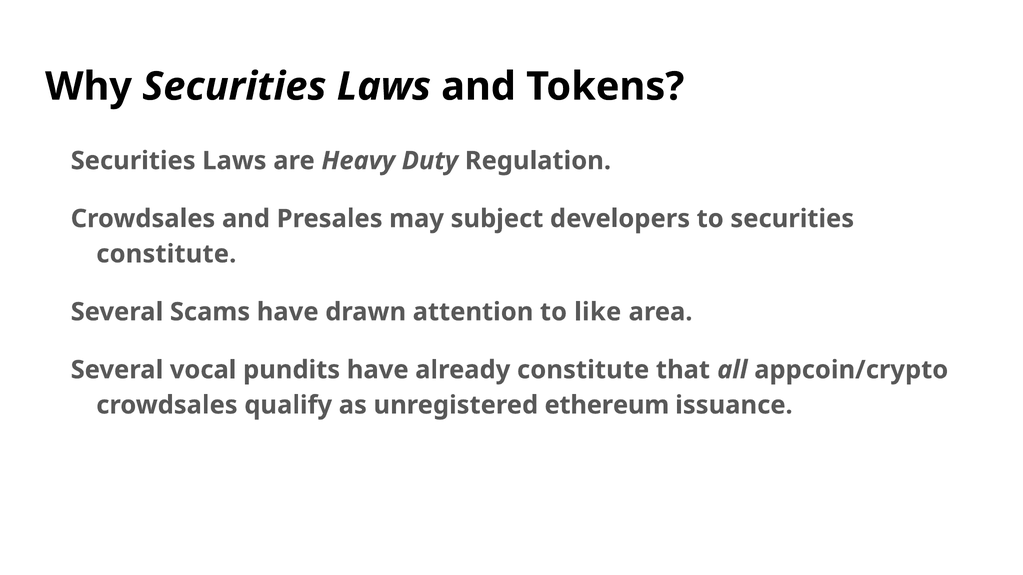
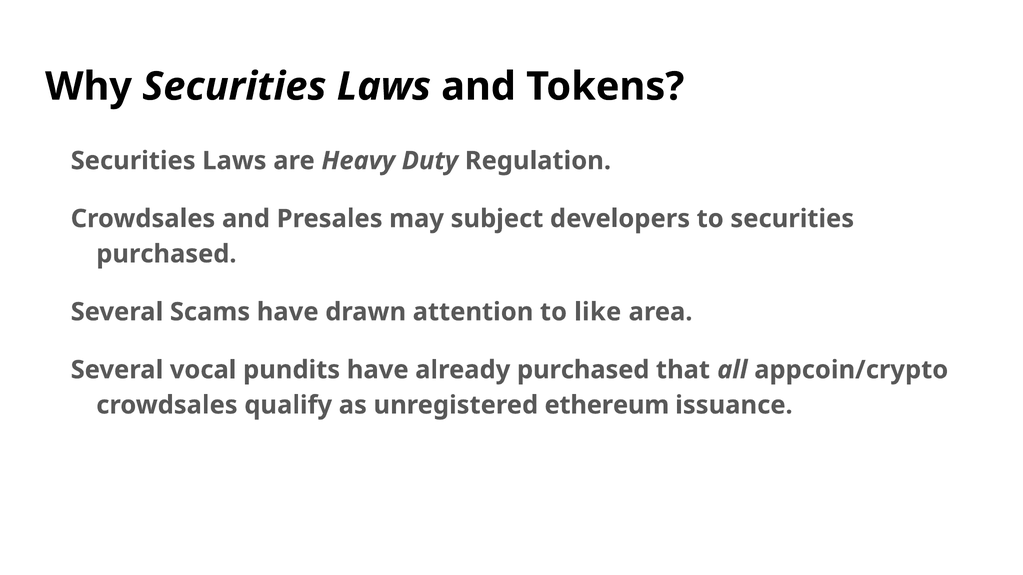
constitute at (166, 254): constitute -> purchased
already constitute: constitute -> purchased
